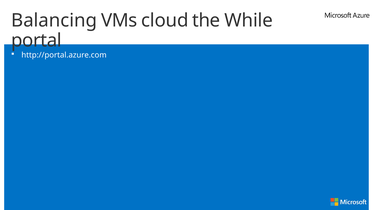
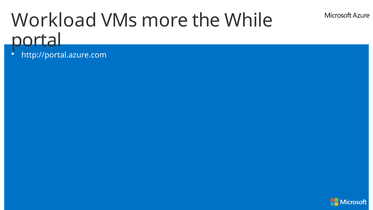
Balancing: Balancing -> Workload
cloud: cloud -> more
